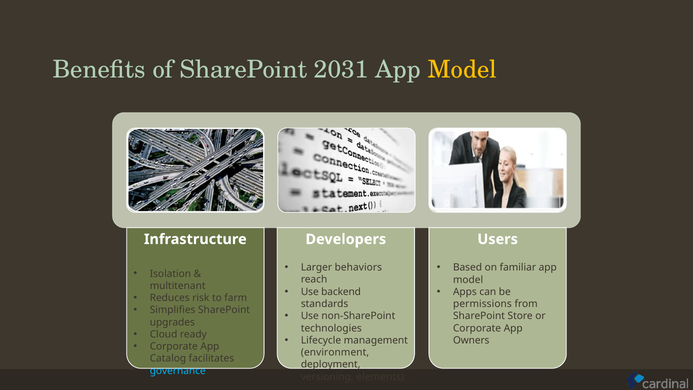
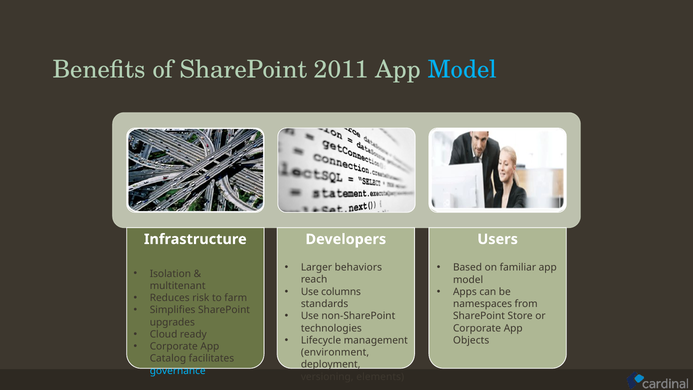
2031: 2031 -> 2011
Model at (462, 70) colour: yellow -> light blue
backend: backend -> columns
permissions: permissions -> namespaces
Owners: Owners -> Objects
